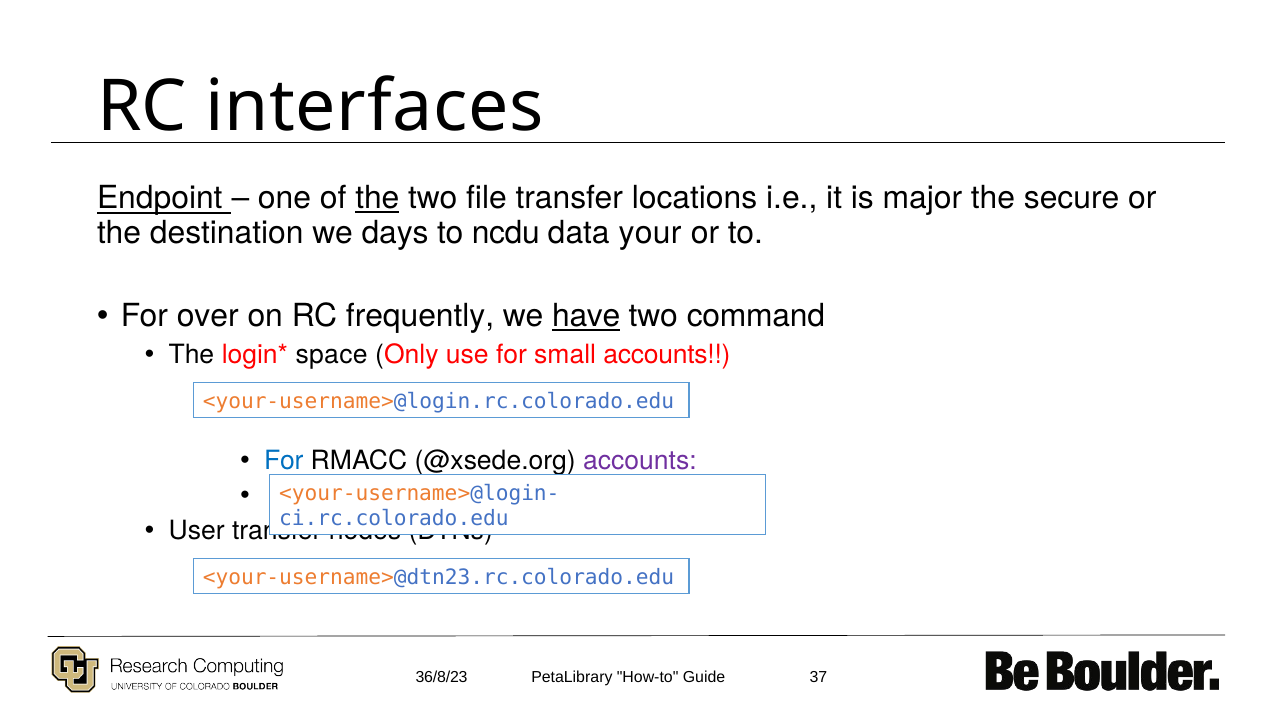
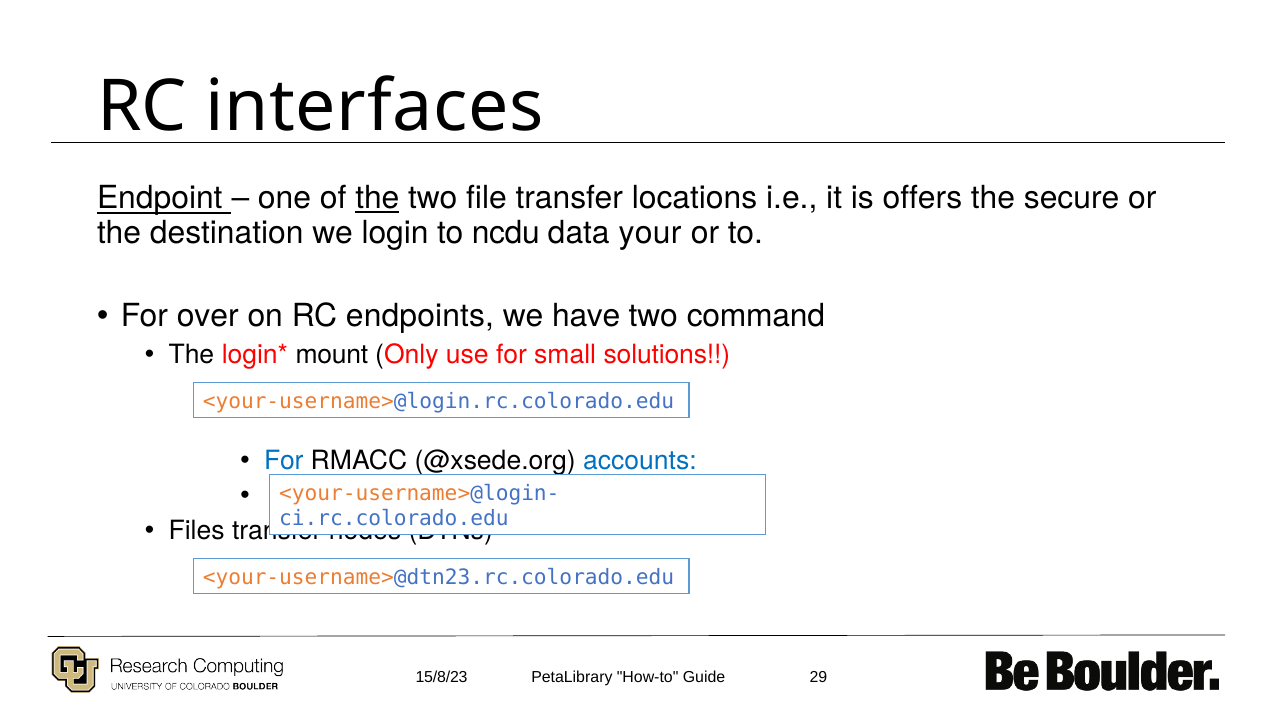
major: major -> offers
days: days -> login
frequently: frequently -> endpoints
have underline: present -> none
space: space -> mount
small accounts: accounts -> solutions
accounts at (640, 460) colour: purple -> blue
User: User -> Files
36/8/23: 36/8/23 -> 15/8/23
37: 37 -> 29
